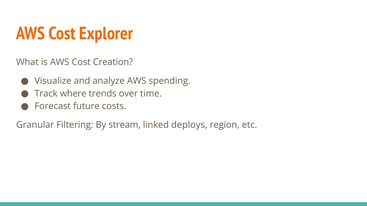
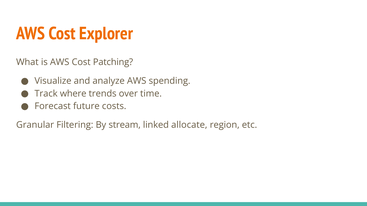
Creation: Creation -> Patching
deploys: deploys -> allocate
